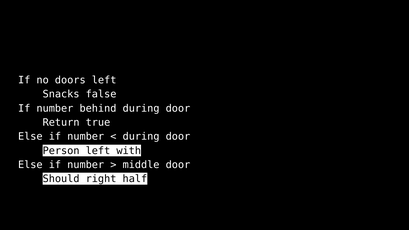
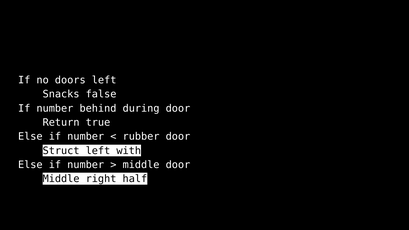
during at (141, 137): during -> rubber
Person: Person -> Struct
Should at (61, 179): Should -> Middle
